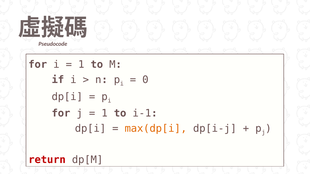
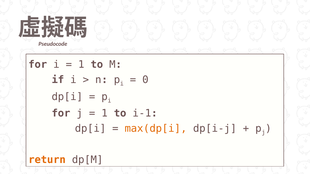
return colour: red -> orange
